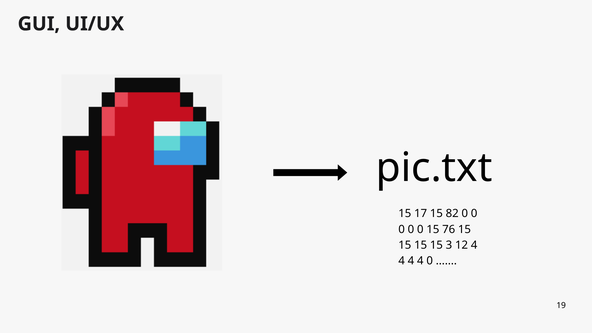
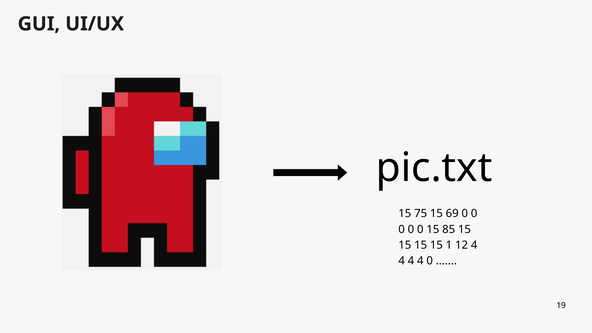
17: 17 -> 75
82: 82 -> 69
76: 76 -> 85
3: 3 -> 1
